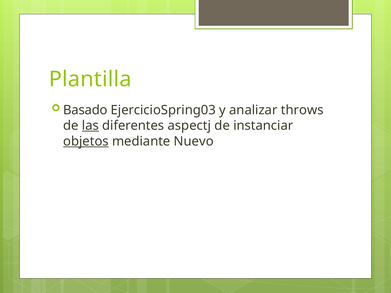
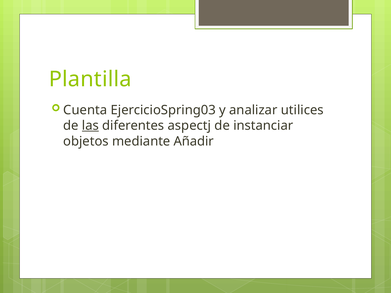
Basado: Basado -> Cuenta
throws: throws -> utilices
objetos underline: present -> none
Nuevo: Nuevo -> Añadir
